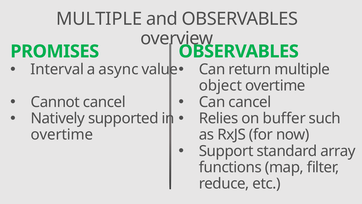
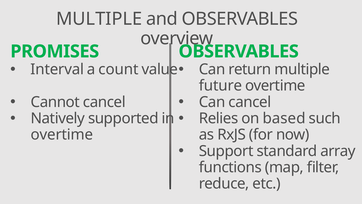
async: async -> count
object: object -> future
buffer: buffer -> based
